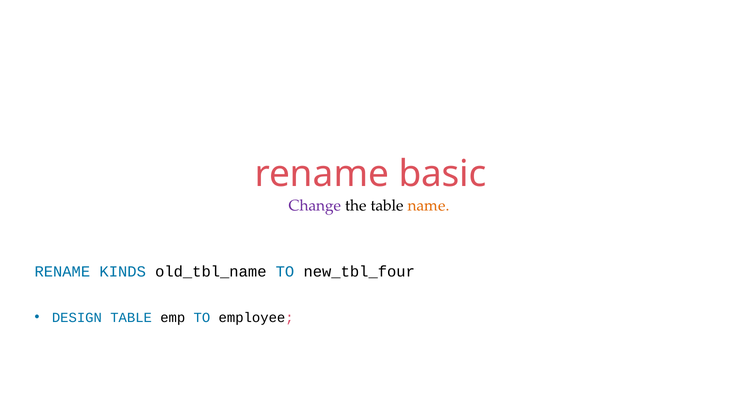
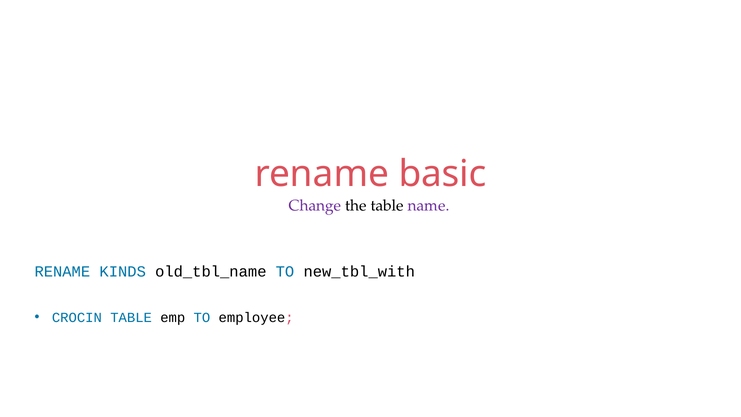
name colour: orange -> purple
new_tbl_four: new_tbl_four -> new_tbl_with
DESIGN: DESIGN -> CROCIN
